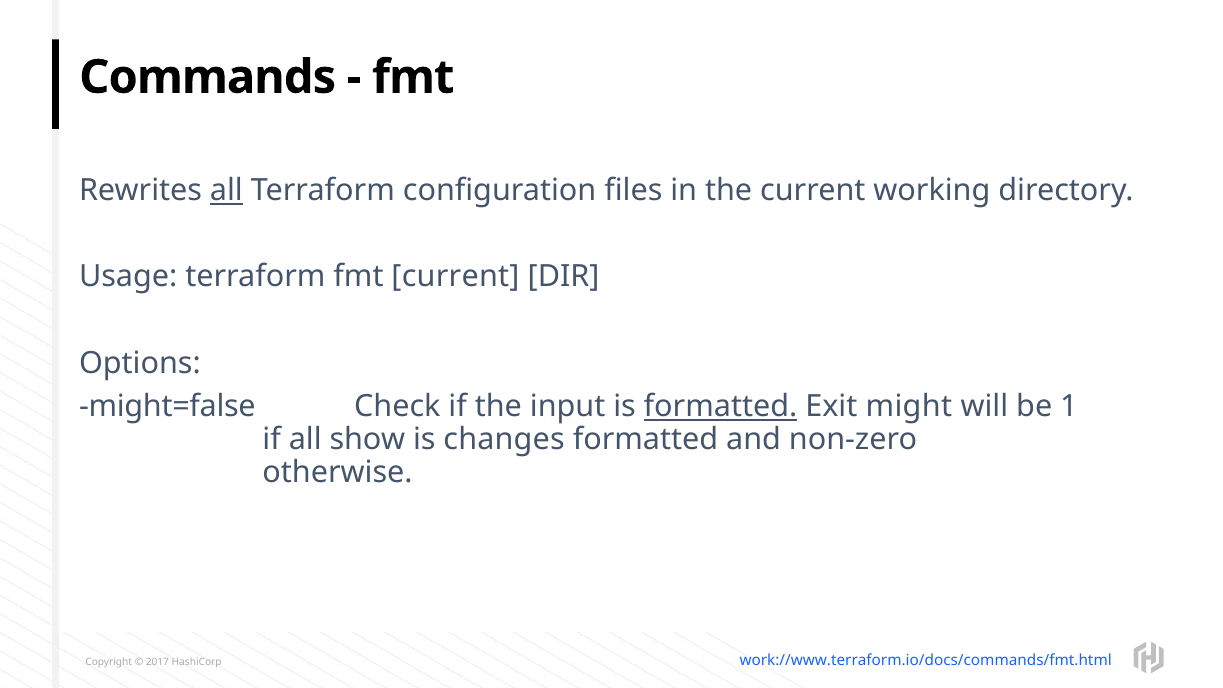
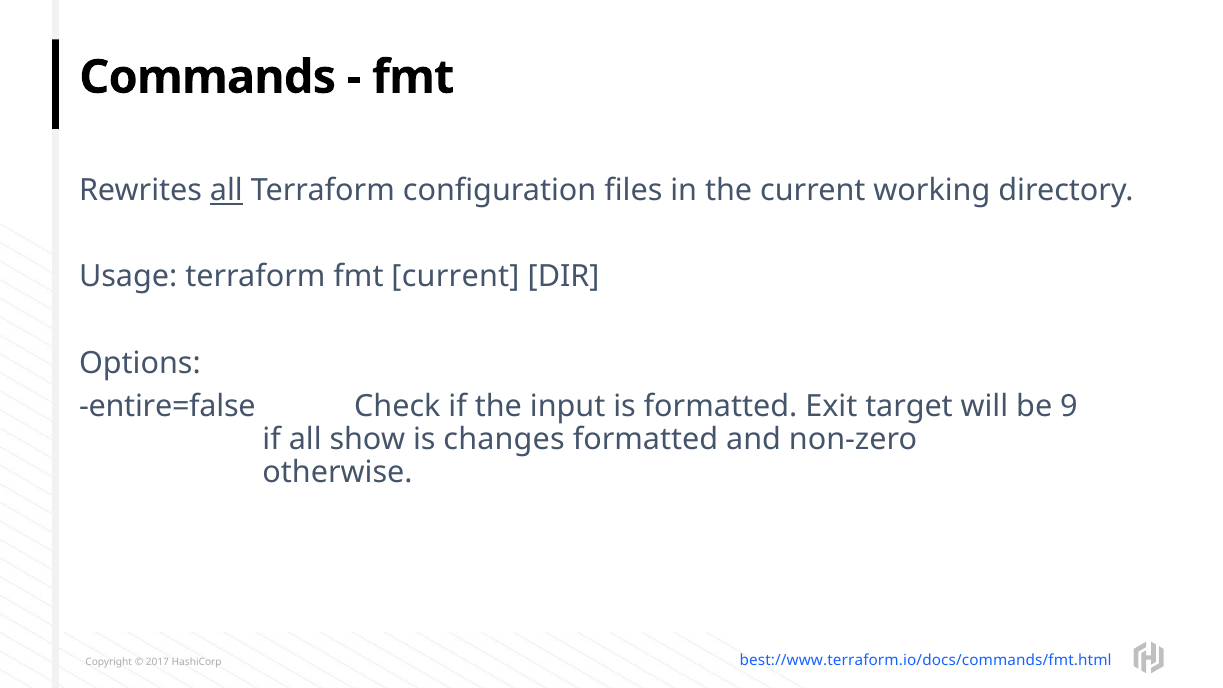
might=false: might=false -> entire=false
formatted at (721, 406) underline: present -> none
might: might -> target
1: 1 -> 9
work://www.terraform.io/docs/commands/fmt.html: work://www.terraform.io/docs/commands/fmt.html -> best://www.terraform.io/docs/commands/fmt.html
